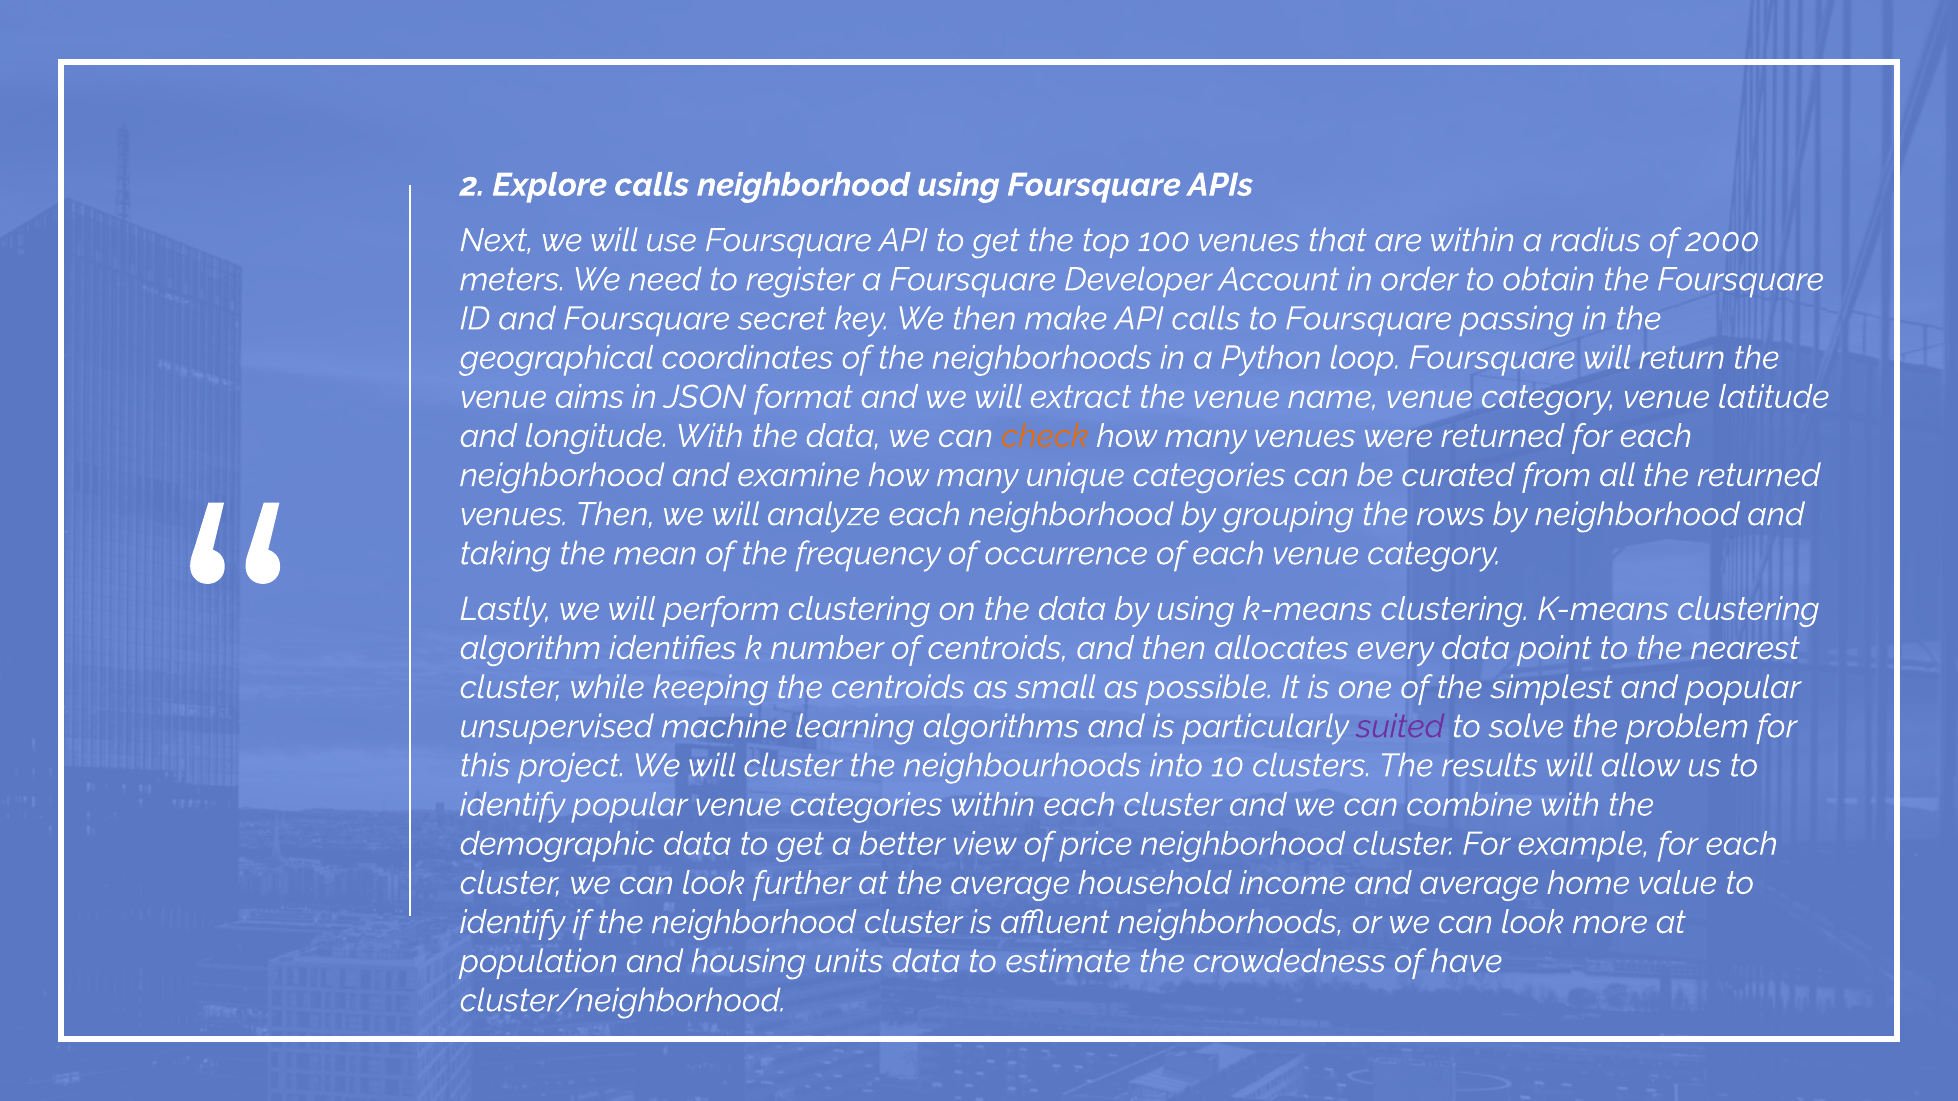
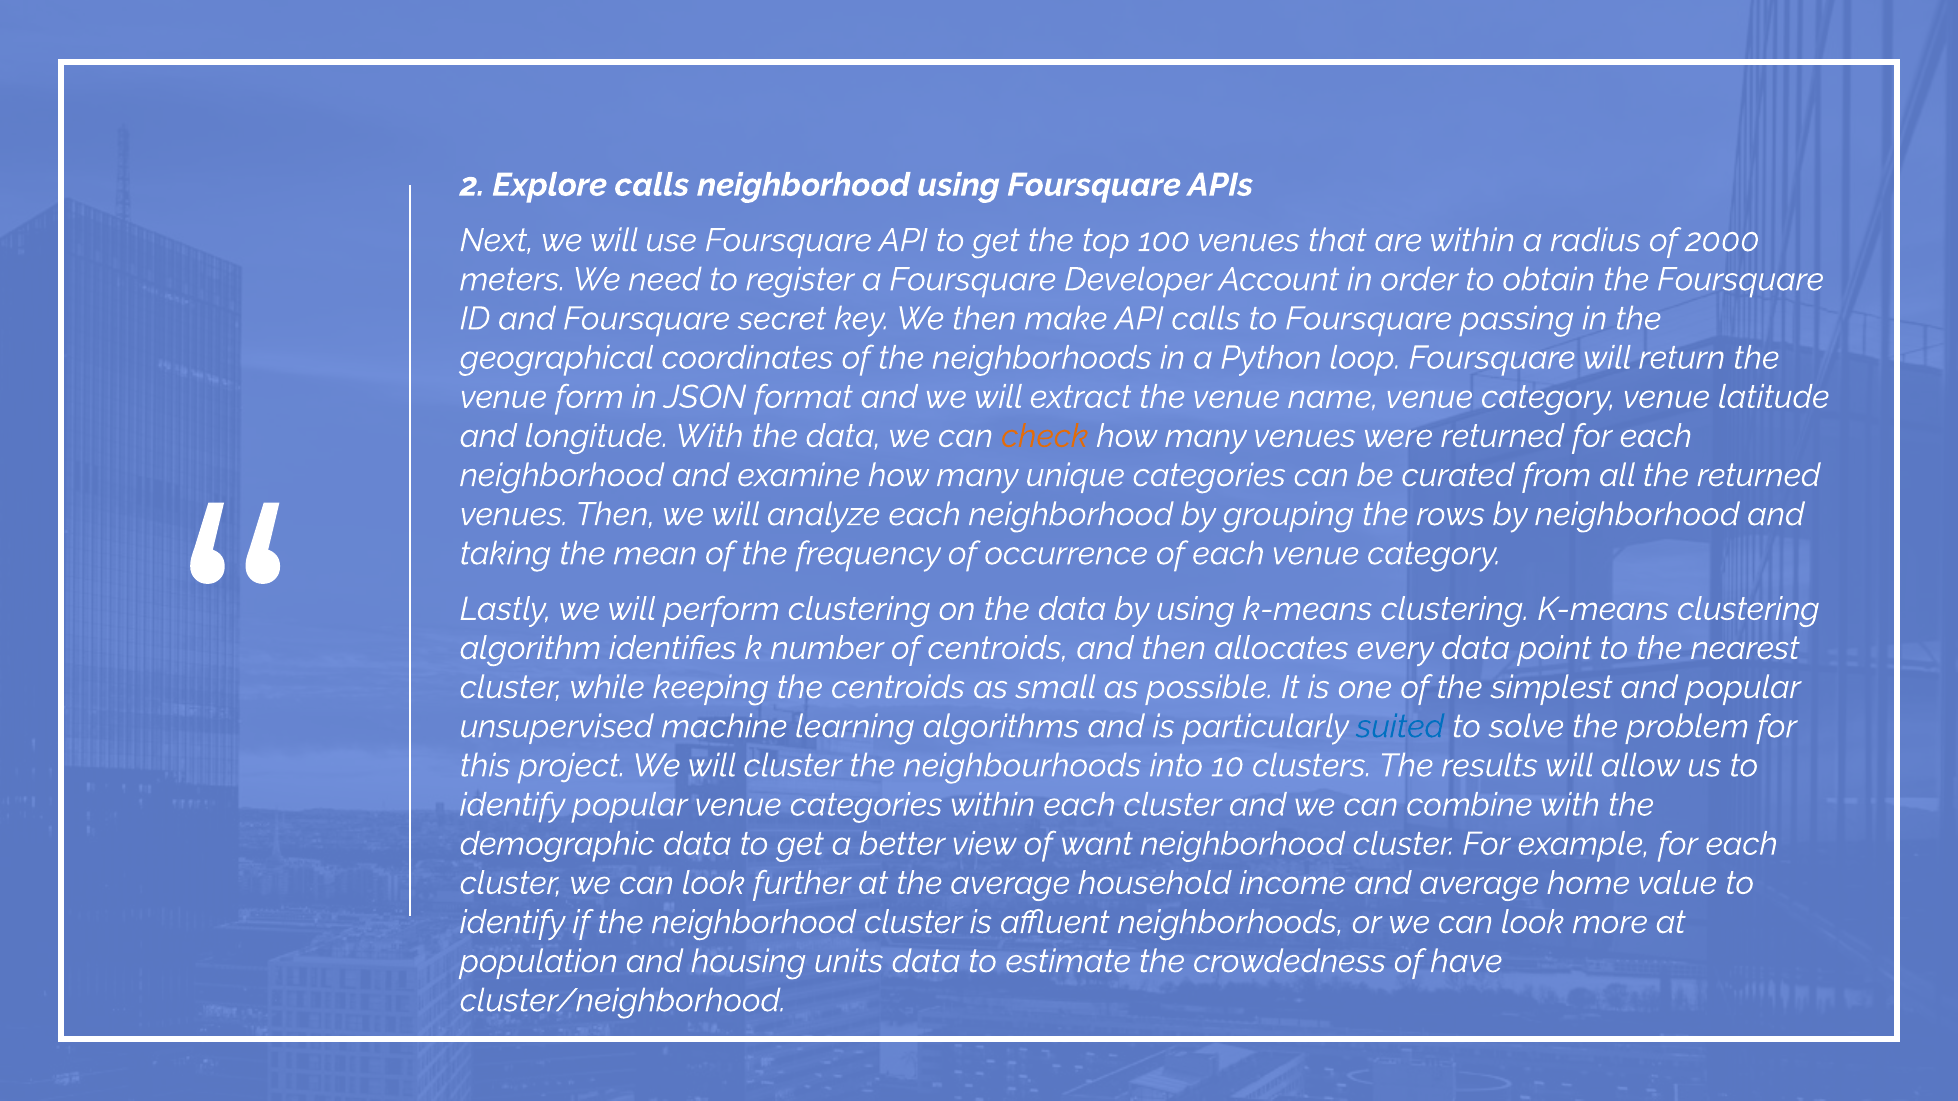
aims: aims -> form
suited colour: purple -> blue
price: price -> want
